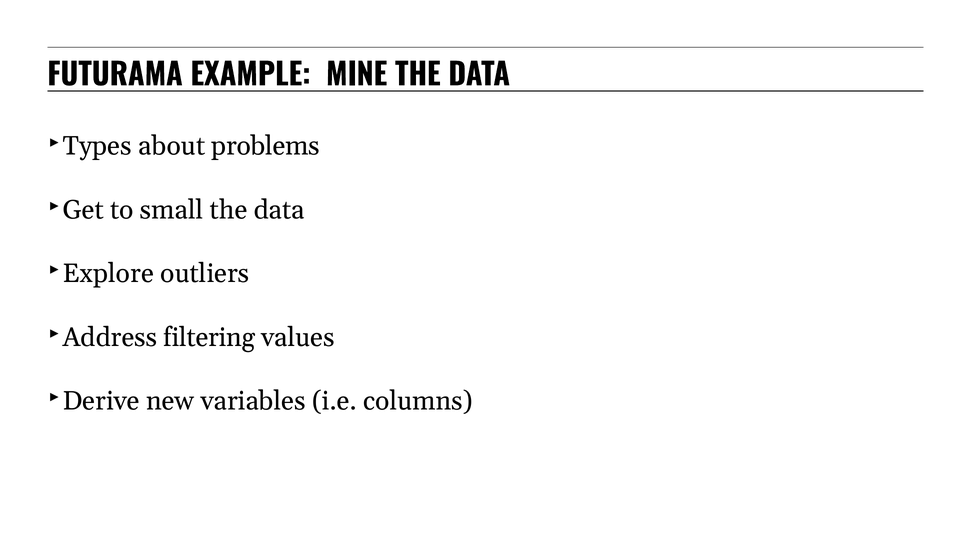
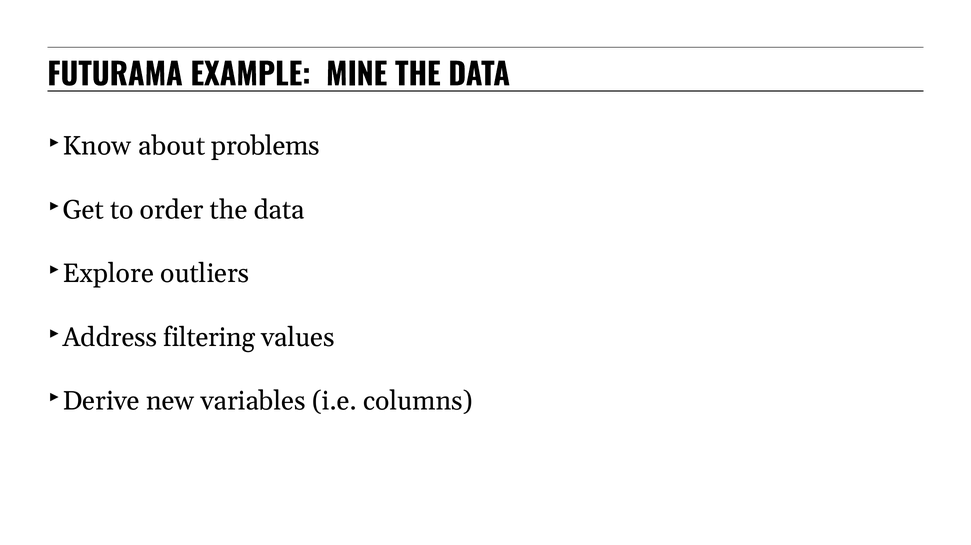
Types: Types -> Know
small: small -> order
